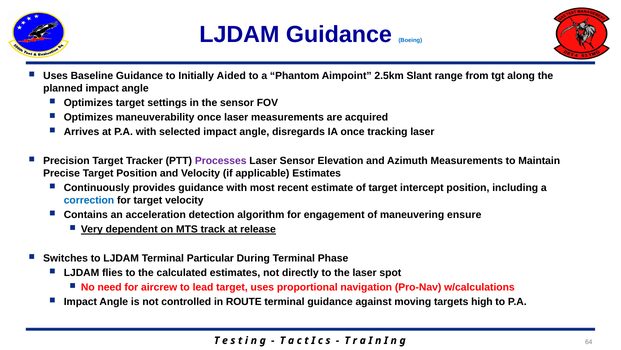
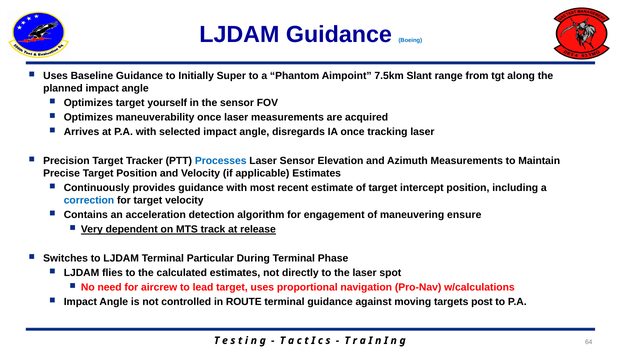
Aided: Aided -> Super
2.5km: 2.5km -> 7.5km
settings: settings -> yourself
Processes colour: purple -> blue
high: high -> post
